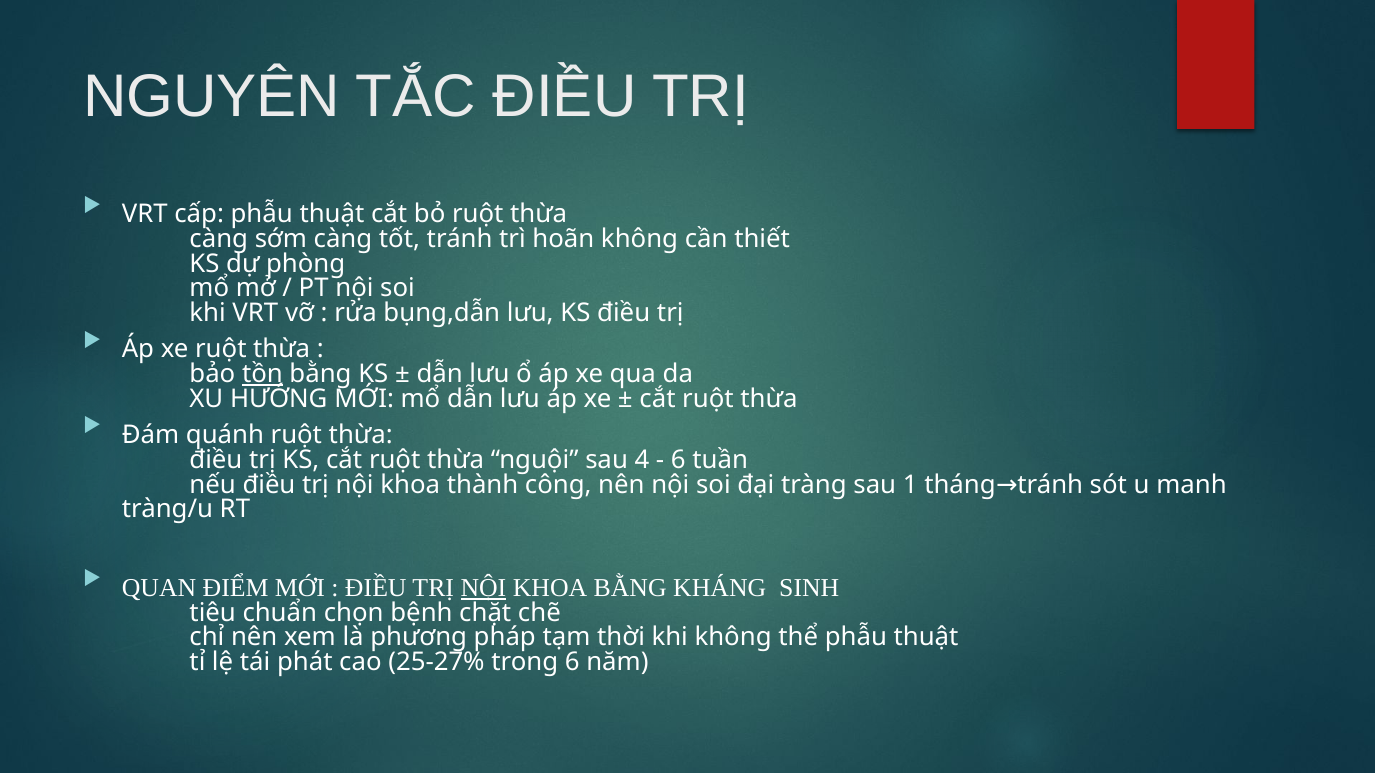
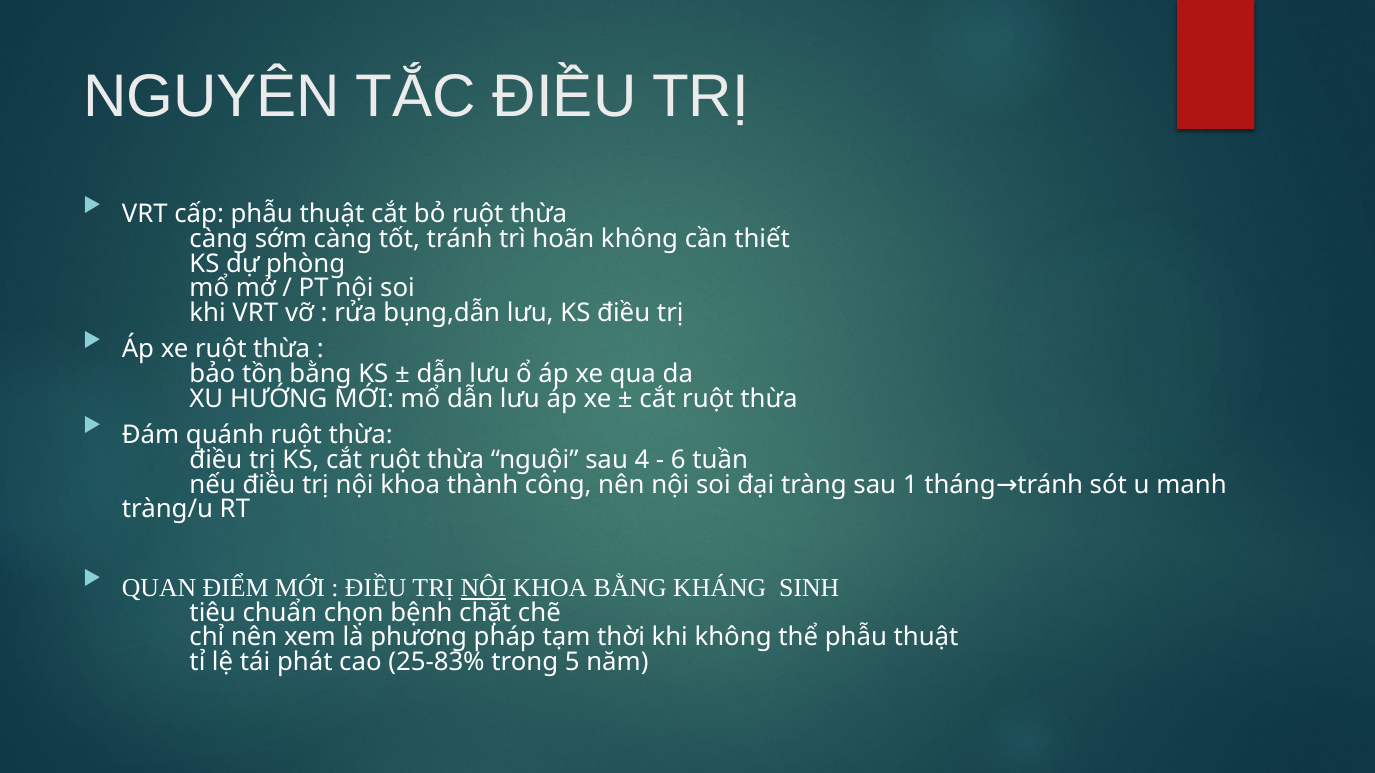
tồn underline: present -> none
25-27%: 25-27% -> 25-83%
trong 6: 6 -> 5
